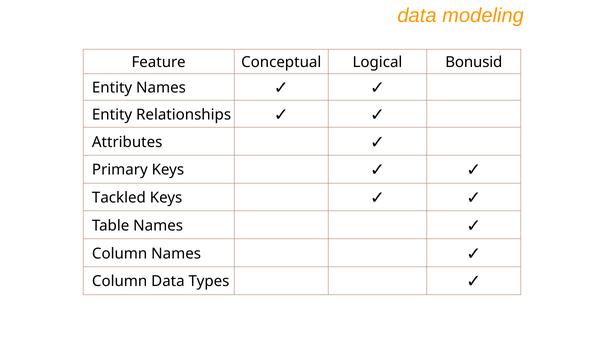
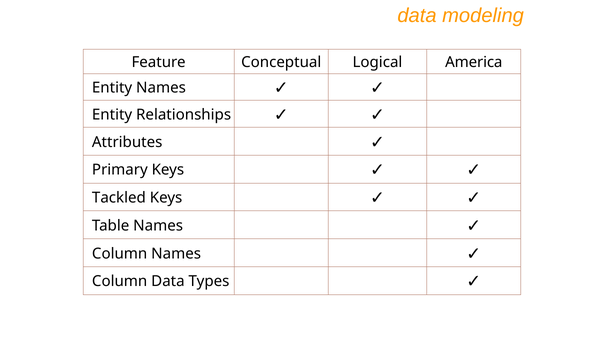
Bonusid: Bonusid -> America
